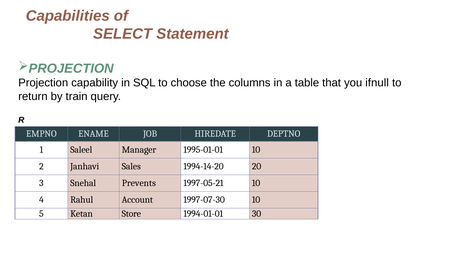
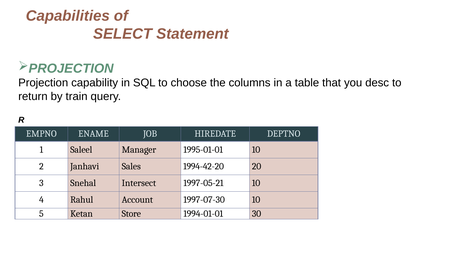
ifnull: ifnull -> desc
1994-14-20: 1994-14-20 -> 1994-42-20
Prevents: Prevents -> Intersect
